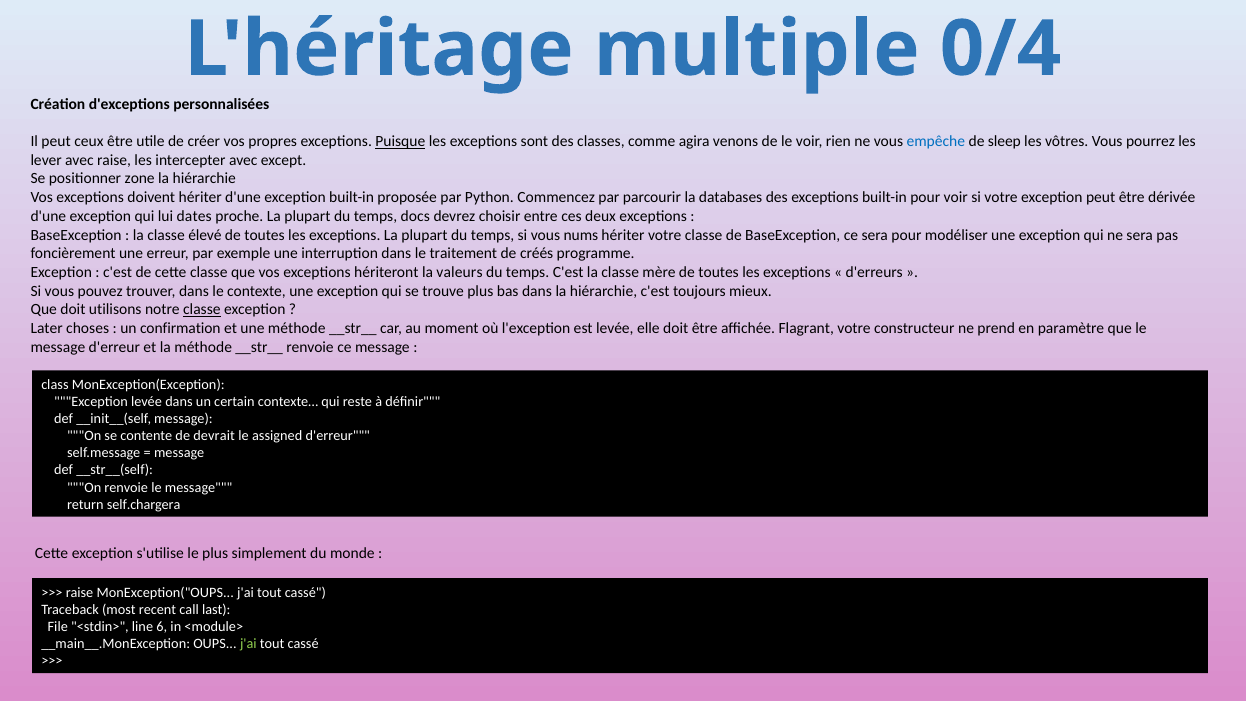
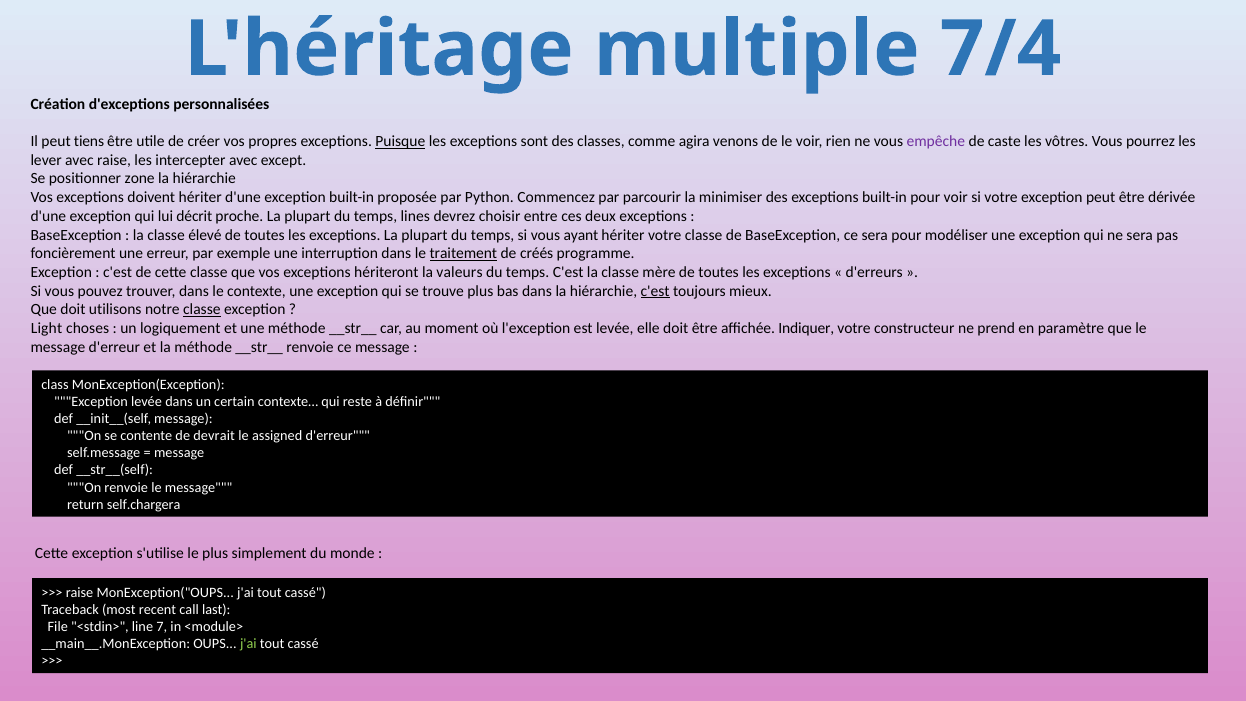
0/4: 0/4 -> 7/4
ceux: ceux -> tiens
empêche colour: blue -> purple
sleep: sleep -> caste
databases: databases -> minimiser
dates: dates -> décrit
docs: docs -> lines
nums: nums -> ayant
traitement underline: none -> present
c'est at (655, 291) underline: none -> present
Later: Later -> Light
confirmation: confirmation -> logiquement
Flagrant: Flagrant -> Indiquer
6: 6 -> 7
